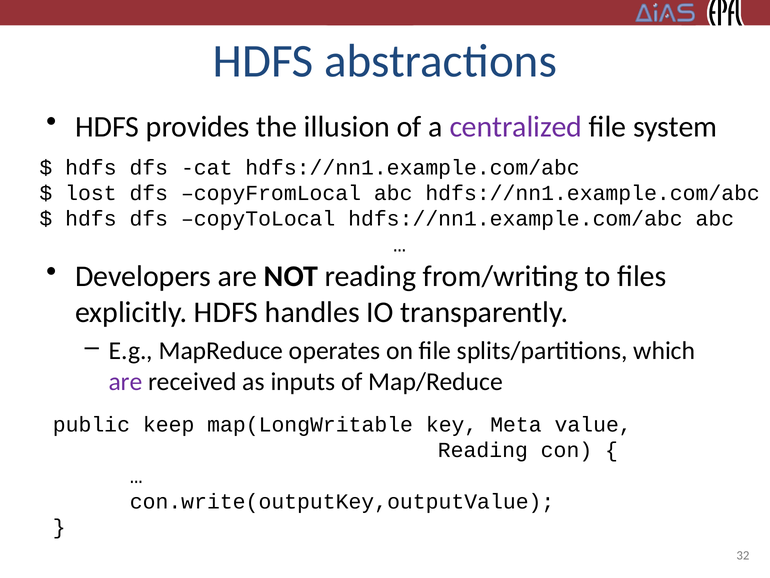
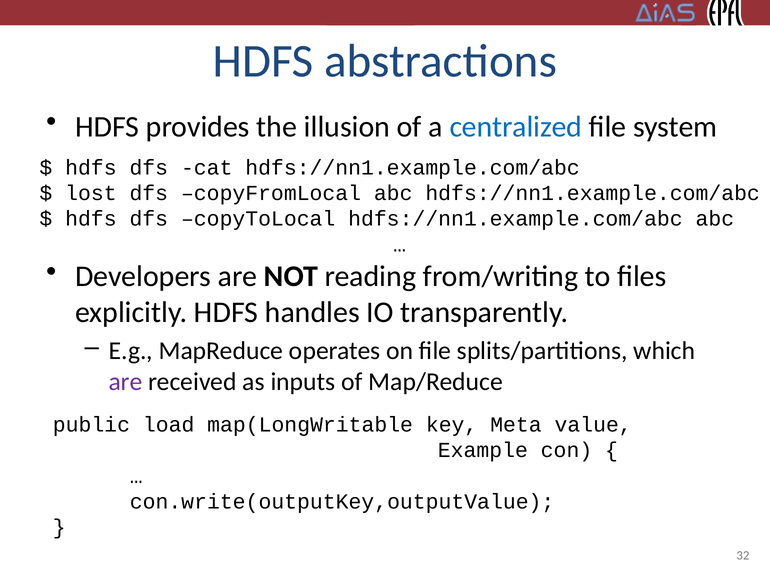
centralized colour: purple -> blue
keep: keep -> load
Reading at (483, 450): Reading -> Example
